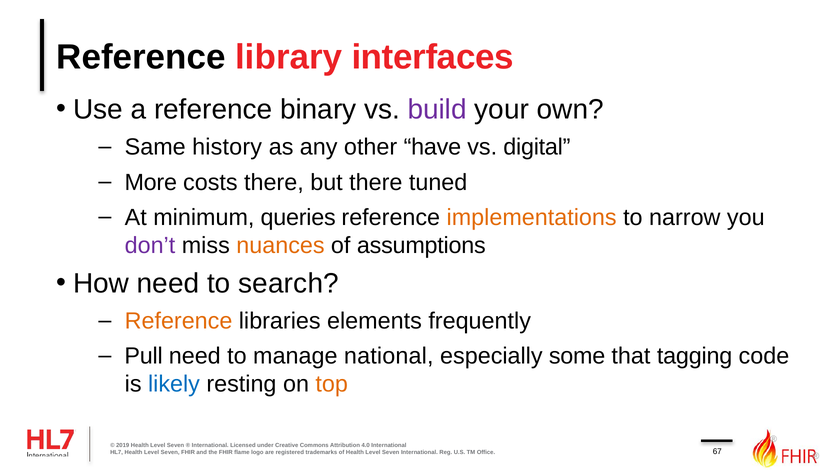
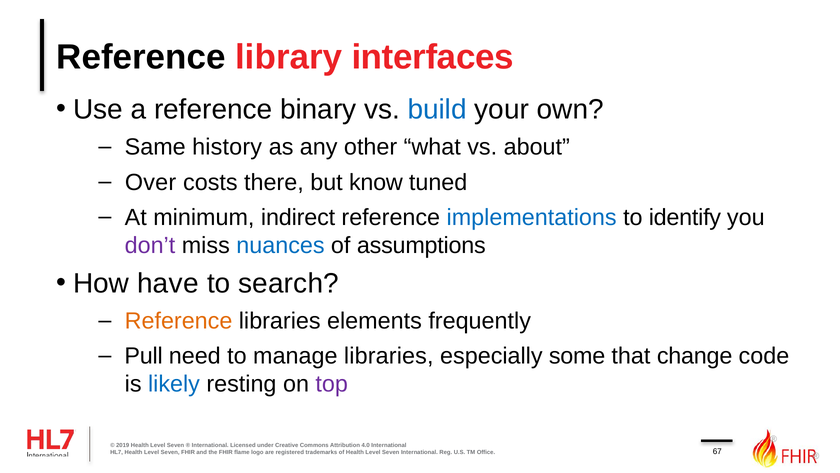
build colour: purple -> blue
have: have -> what
digital: digital -> about
More: More -> Over
but there: there -> know
queries: queries -> indirect
implementations colour: orange -> blue
narrow: narrow -> identify
nuances colour: orange -> blue
How need: need -> have
manage national: national -> libraries
tagging: tagging -> change
top colour: orange -> purple
